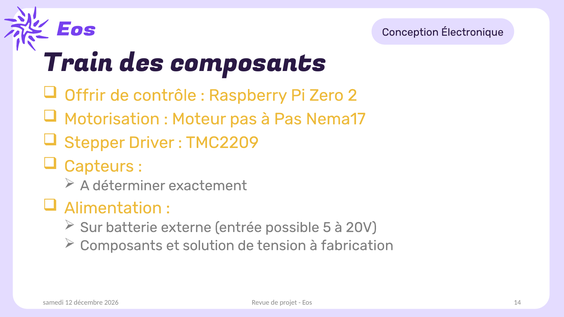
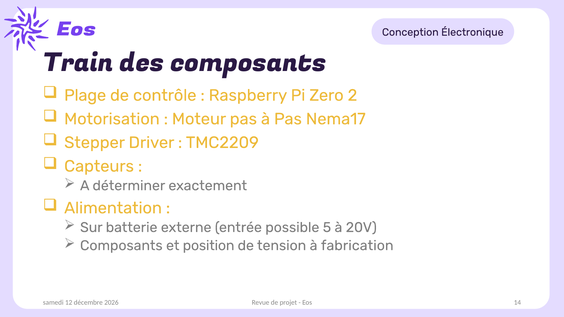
Offrir: Offrir -> Plage
solution: solution -> position
